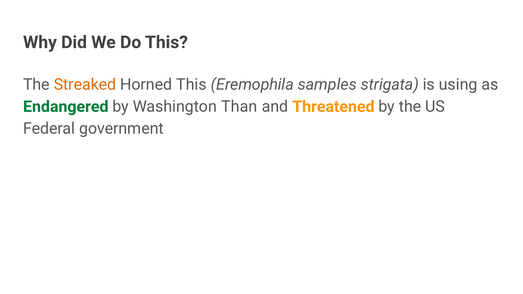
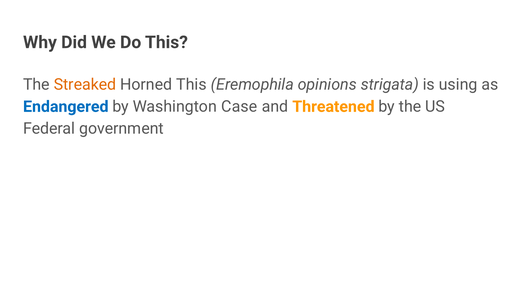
samples: samples -> opinions
Endangered colour: green -> blue
Than: Than -> Case
